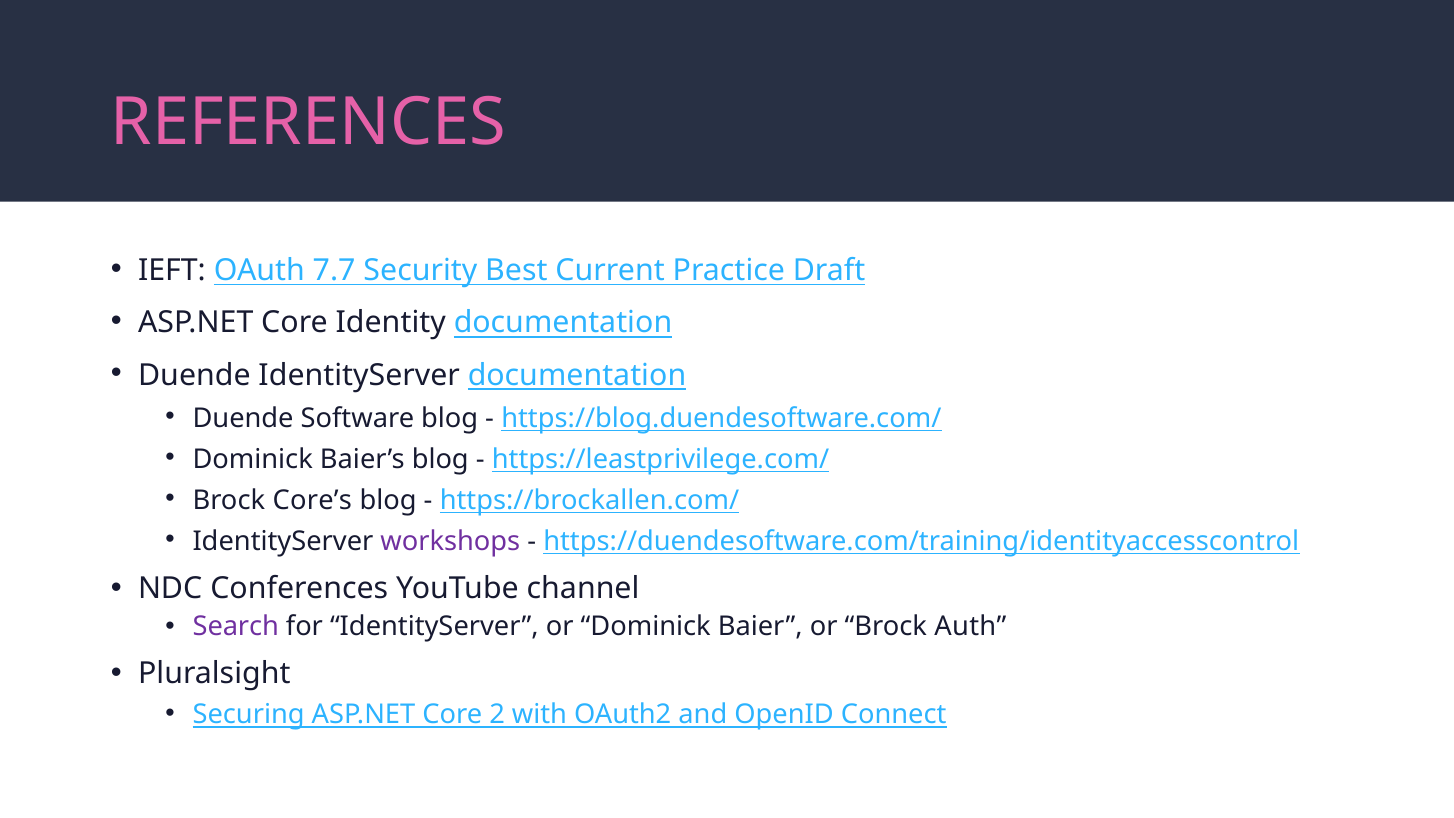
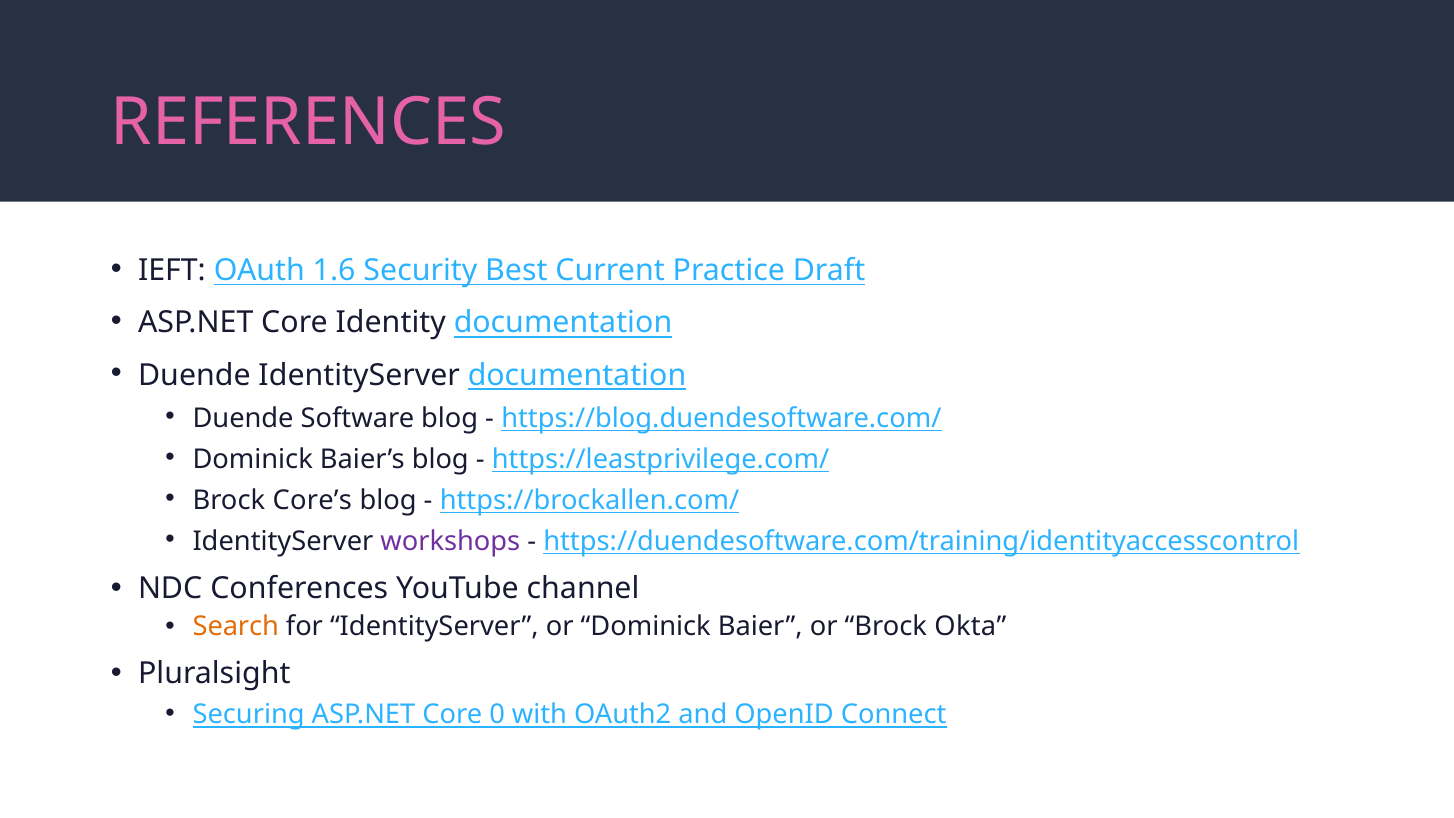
7.7: 7.7 -> 1.6
Search colour: purple -> orange
Auth: Auth -> Okta
2: 2 -> 0
